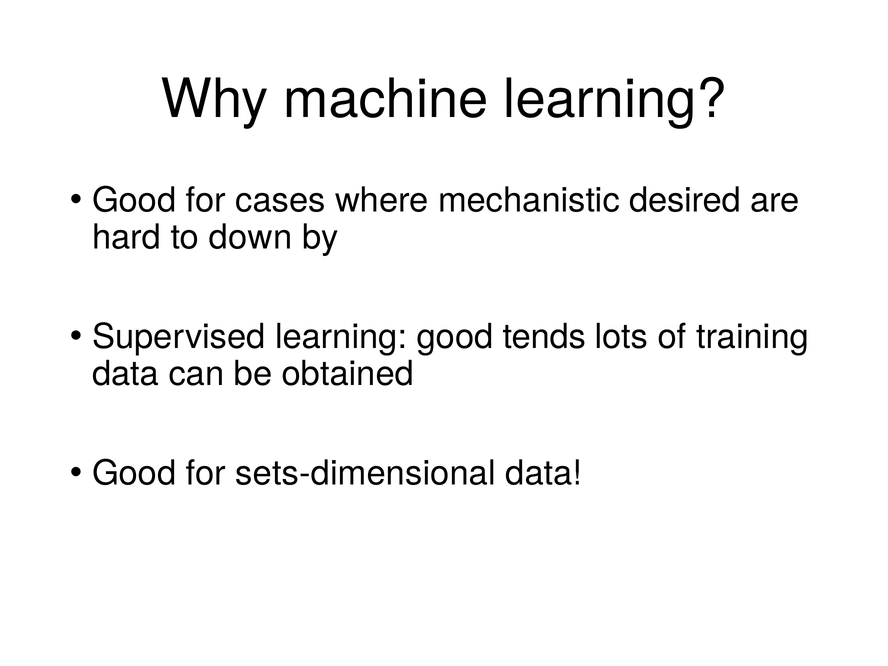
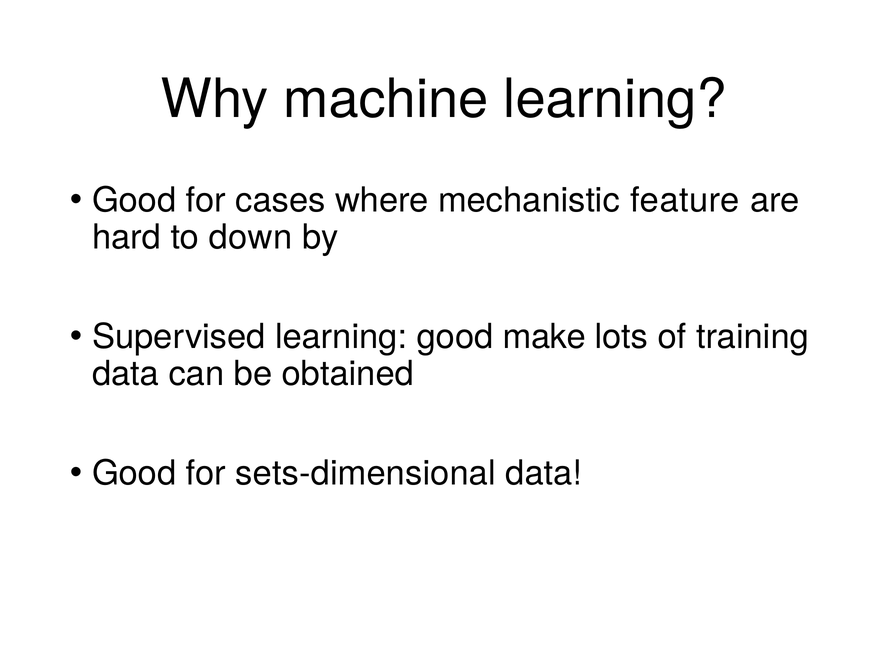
desired: desired -> feature
tends: tends -> make
